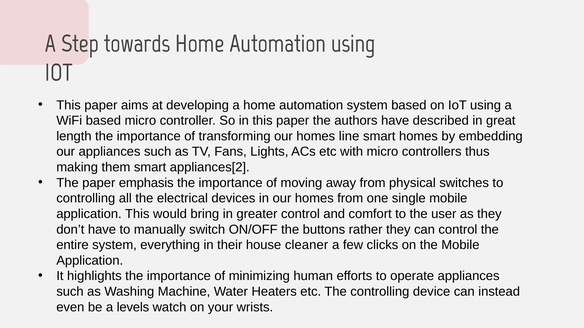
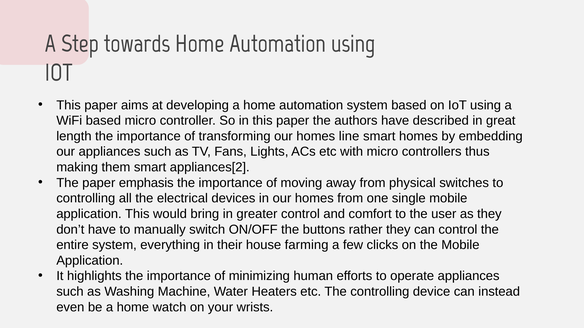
cleaner: cleaner -> farming
be a levels: levels -> home
